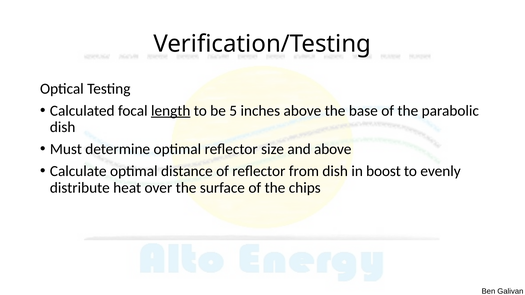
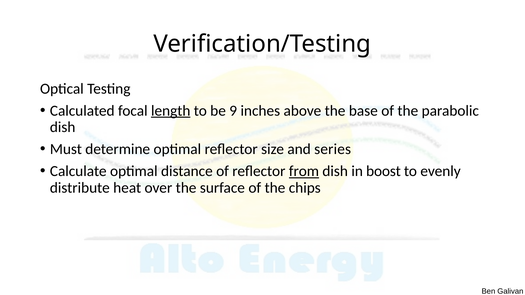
5: 5 -> 9
and above: above -> series
from underline: none -> present
